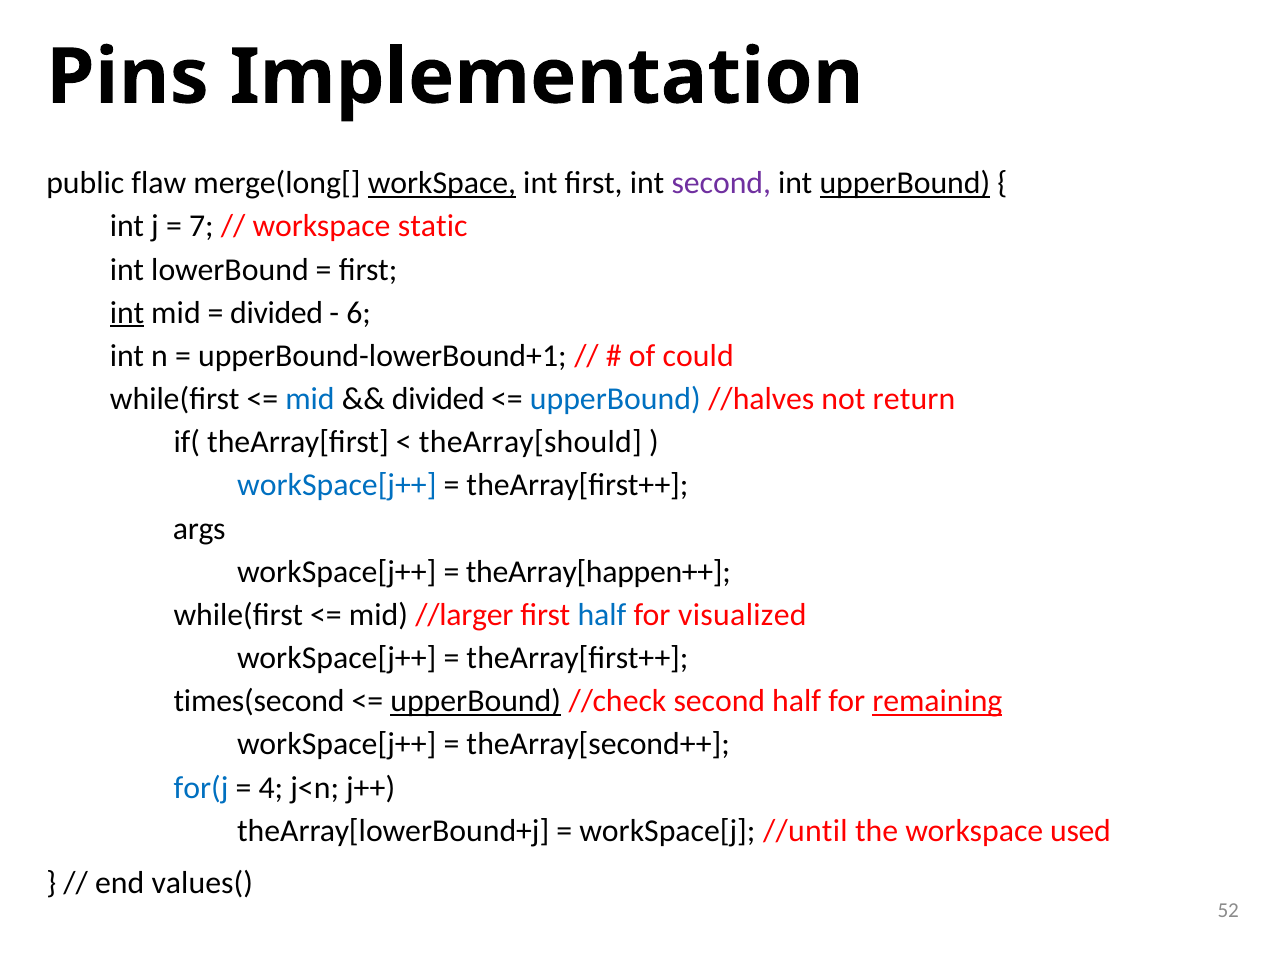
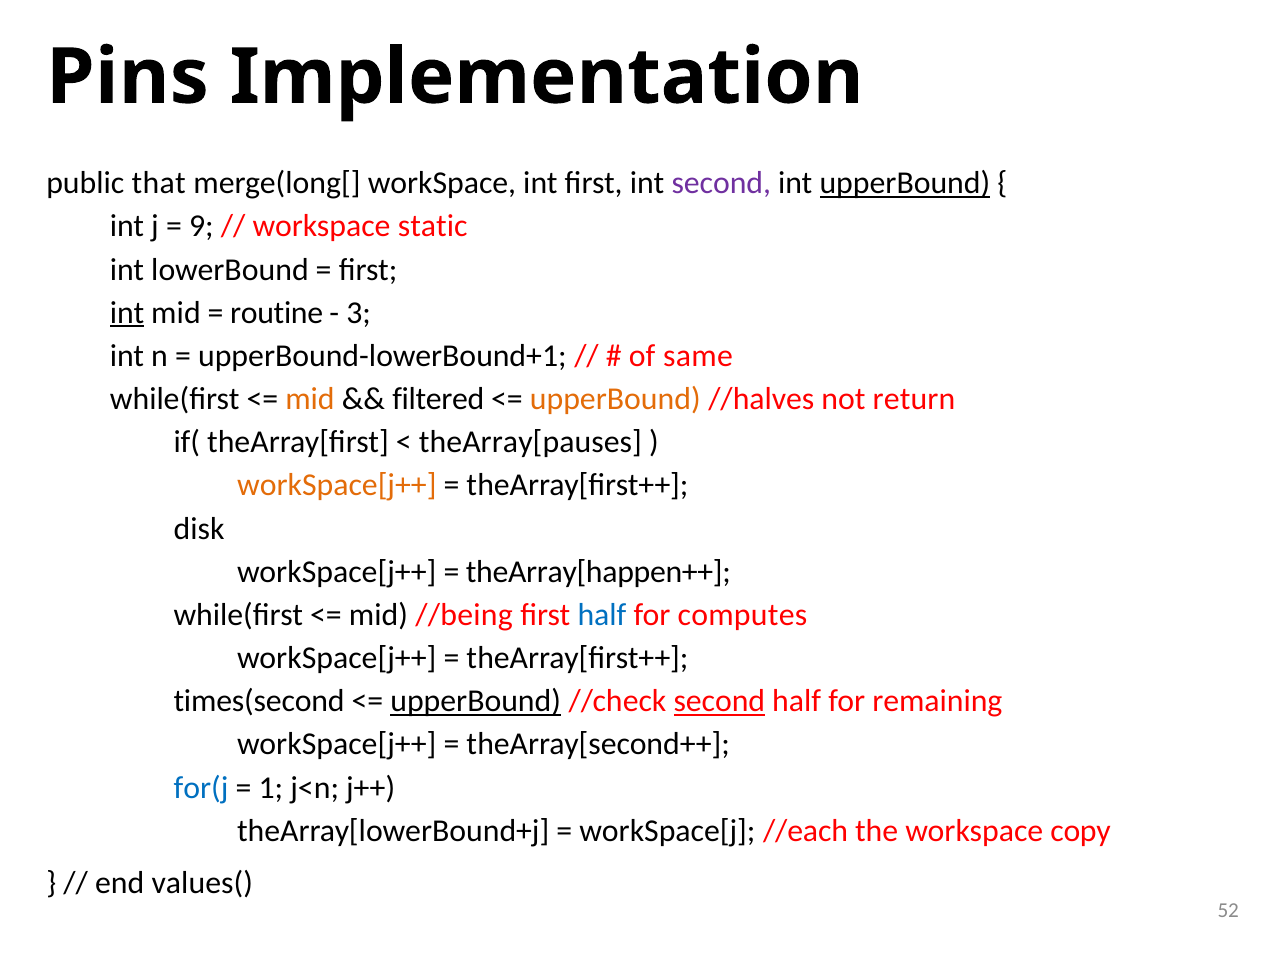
flaw: flaw -> that
workSpace at (442, 183) underline: present -> none
7: 7 -> 9
divided at (277, 313): divided -> routine
6: 6 -> 3
could: could -> same
mid at (310, 399) colour: blue -> orange
divided at (438, 399): divided -> filtered
upperBound at (615, 399) colour: blue -> orange
theArray[should: theArray[should -> theArray[pauses
workSpace[j++ at (337, 485) colour: blue -> orange
args: args -> disk
//larger: //larger -> //being
visualized: visualized -> computes
second at (719, 701) underline: none -> present
remaining underline: present -> none
4: 4 -> 1
//until: //until -> //each
used: used -> copy
